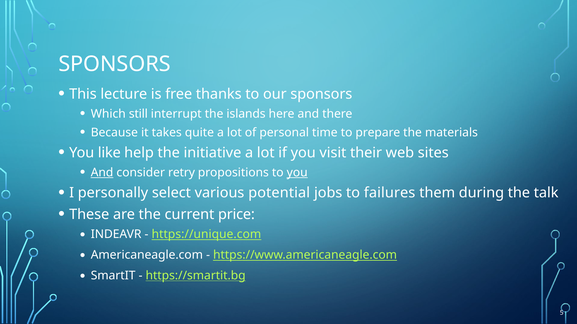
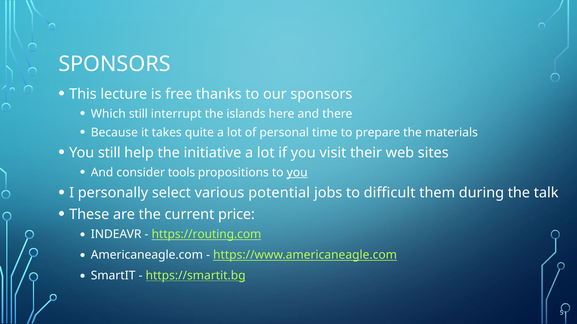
You like: like -> still
And at (102, 173) underline: present -> none
retry: retry -> tools
failures: failures -> difficult
https://unique.com: https://unique.com -> https://routing.com
